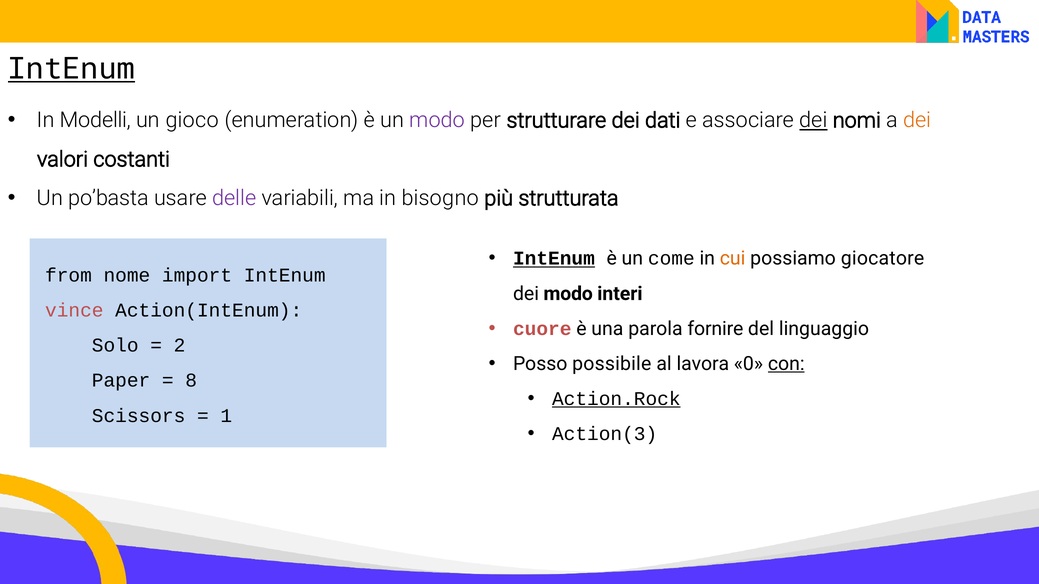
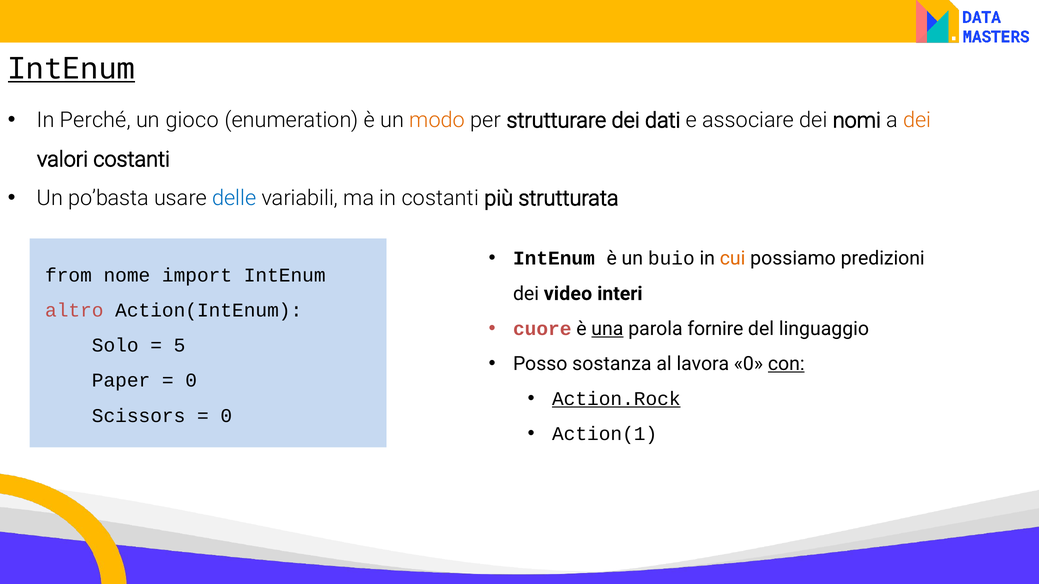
Modelli: Modelli -> Perché
modo at (437, 120) colour: purple -> orange
dei at (813, 120) underline: present -> none
delle colour: purple -> blue
in bisogno: bisogno -> costanti
IntEnum at (554, 259) underline: present -> none
come: come -> buio
giocatore: giocatore -> predizioni
dei modo: modo -> video
vince: vince -> altro
una underline: none -> present
2: 2 -> 5
possibile: possibile -> sostanza
8 at (191, 381): 8 -> 0
1 at (226, 416): 1 -> 0
Action(3: Action(3 -> Action(1
